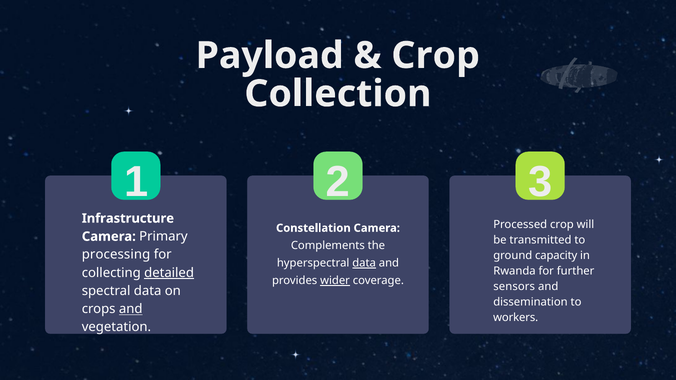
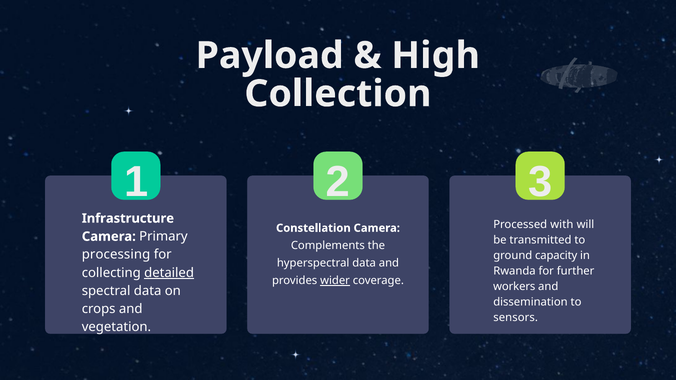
Crop at (436, 56): Crop -> High
Processed crop: crop -> with
data at (364, 263) underline: present -> none
sensors: sensors -> workers
and at (131, 309) underline: present -> none
workers: workers -> sensors
